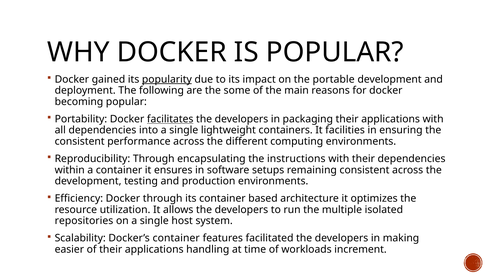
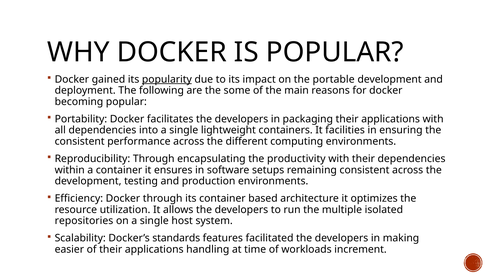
facilitates underline: present -> none
instructions: instructions -> productivity
Docker’s container: container -> standards
